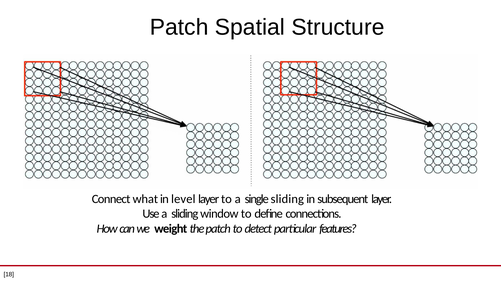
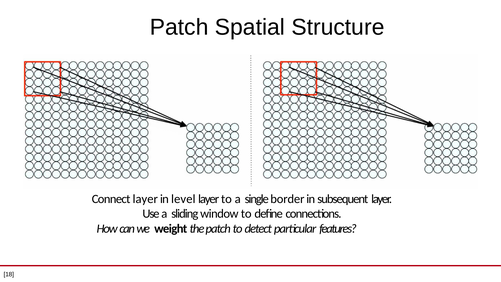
Connect what: what -> layer
single sliding: sliding -> border
